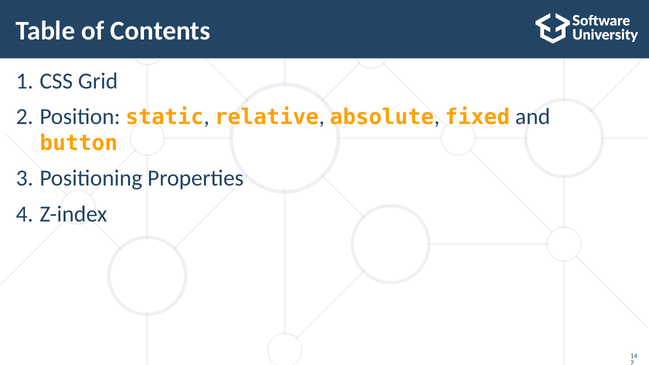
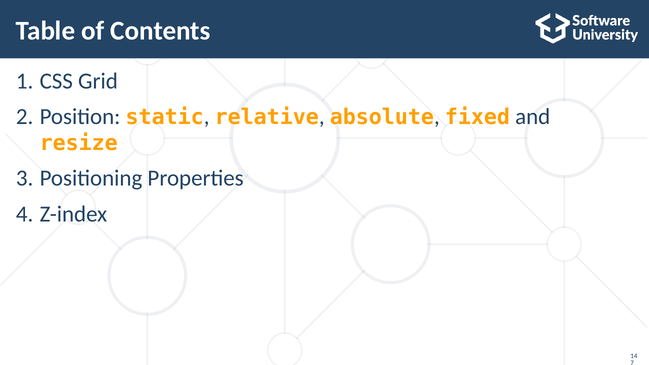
button: button -> resize
